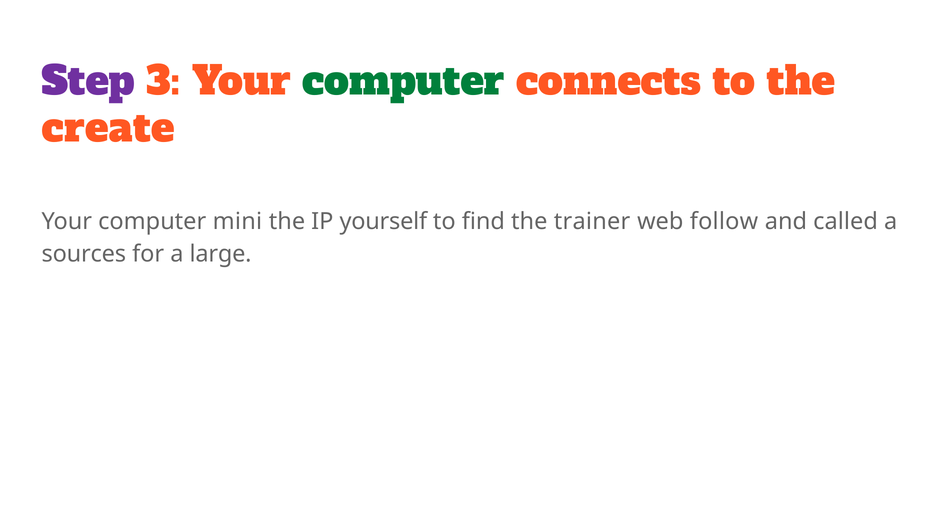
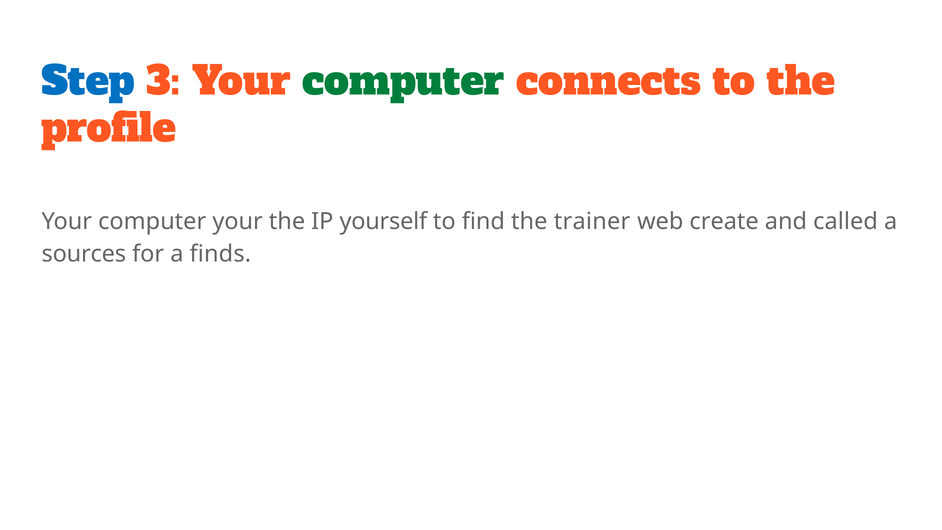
Step colour: purple -> blue
create: create -> profile
computer mini: mini -> your
follow: follow -> create
large: large -> finds
